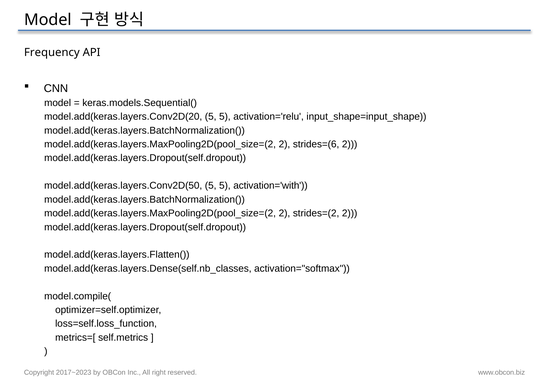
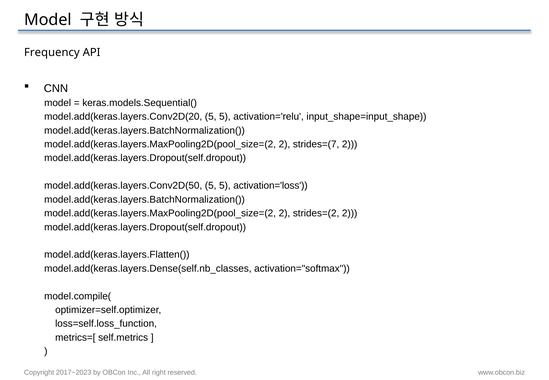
strides=(6: strides=(6 -> strides=(7
activation='with: activation='with -> activation='loss
